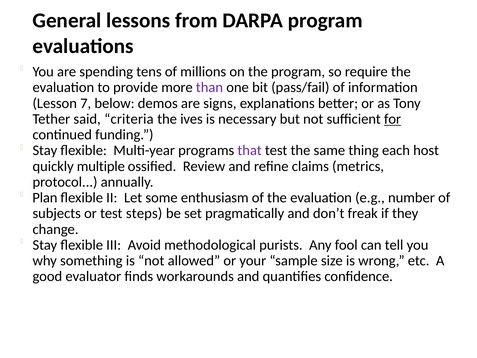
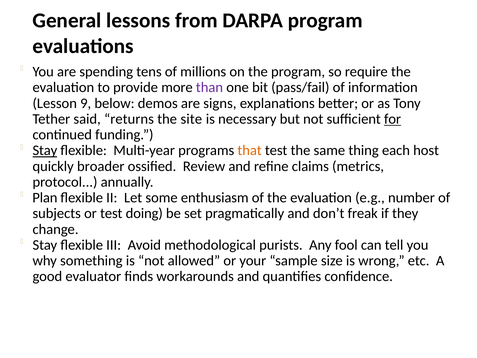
7: 7 -> 9
criteria: criteria -> returns
ives: ives -> site
Stay at (45, 150) underline: none -> present
that colour: purple -> orange
multiple: multiple -> broader
steps: steps -> doing
